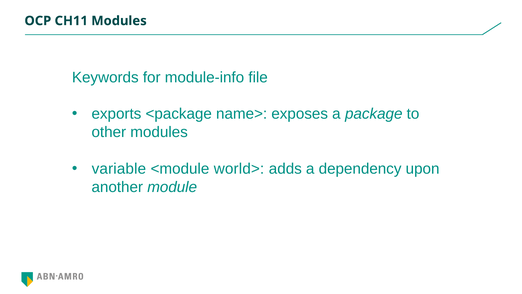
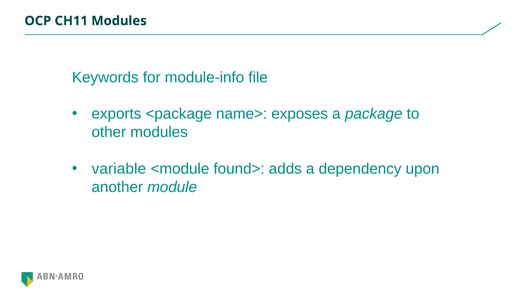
world>: world> -> found>
